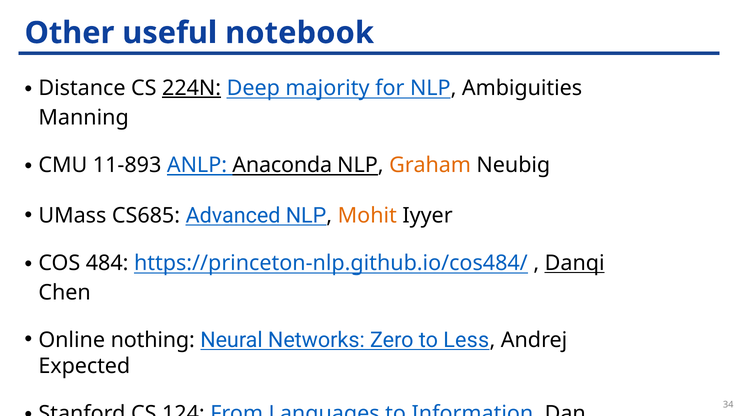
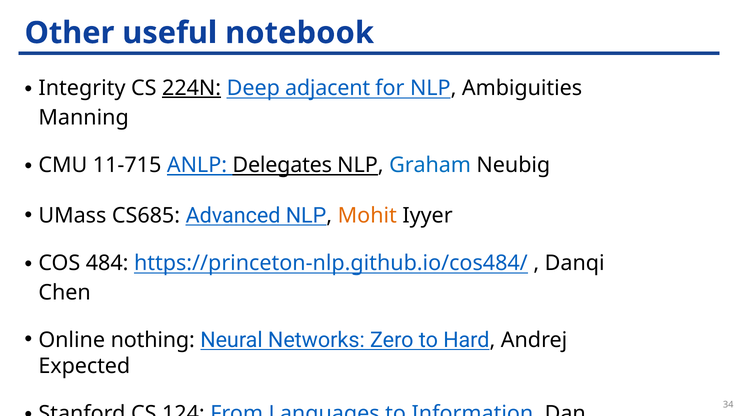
Distance: Distance -> Integrity
majority: majority -> adjacent
11-893: 11-893 -> 11-715
Anaconda: Anaconda -> Delegates
Graham colour: orange -> blue
Danqi underline: present -> none
Less: Less -> Hard
